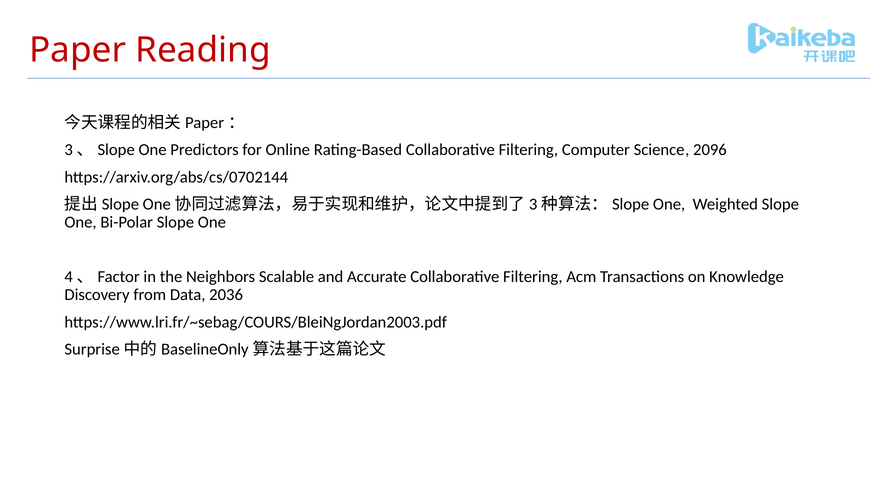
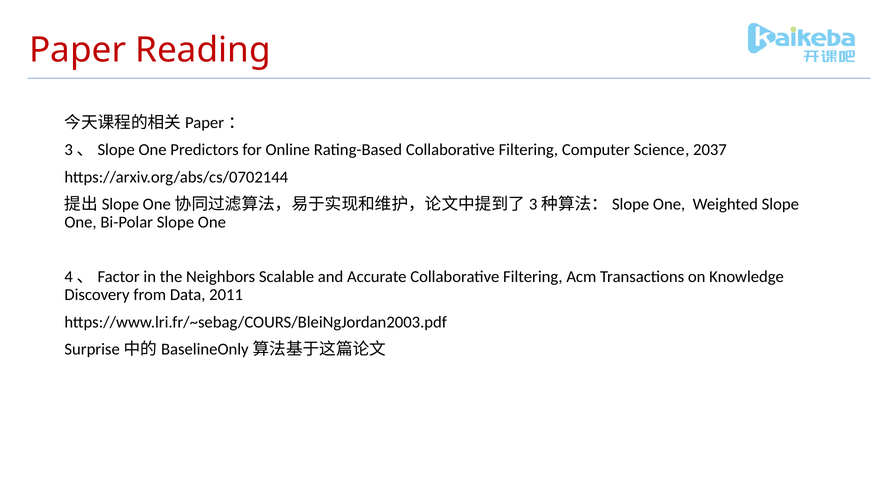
2096: 2096 -> 2037
2036: 2036 -> 2011
